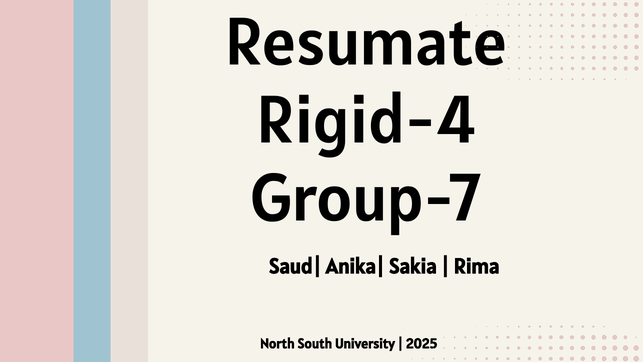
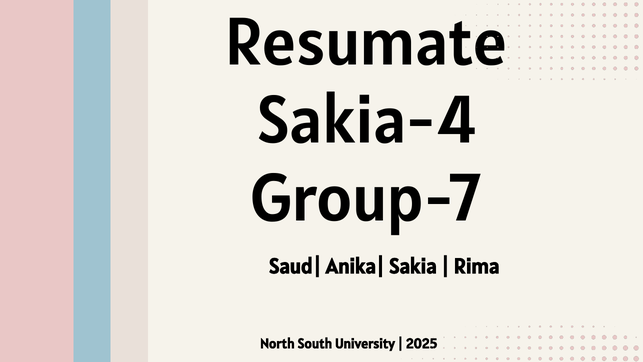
Rigid-4: Rigid-4 -> Sakia-4
